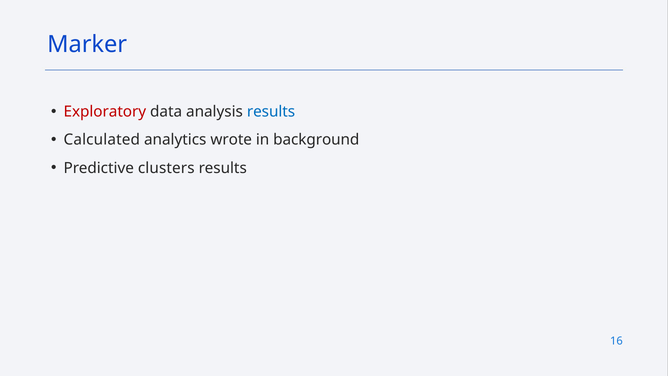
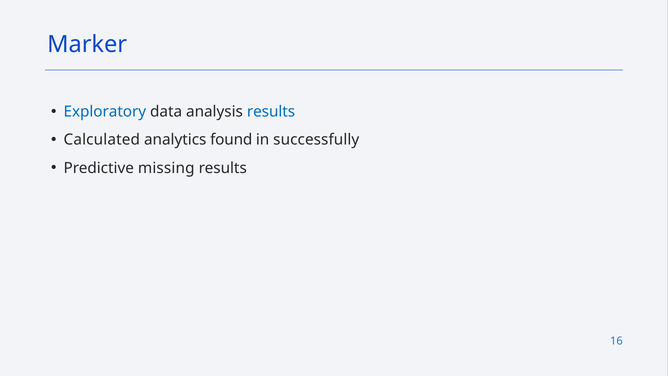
Exploratory colour: red -> blue
wrote: wrote -> found
background: background -> successfully
clusters: clusters -> missing
